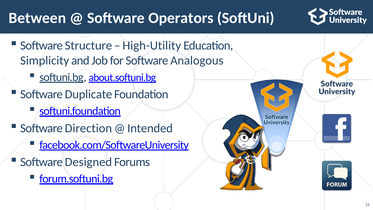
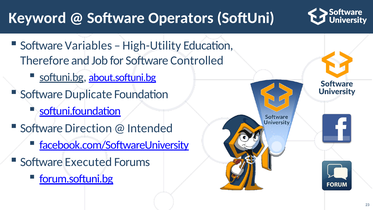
Between: Between -> Keyword
Structure: Structure -> Variables
Simplicity: Simplicity -> Therefore
Analogous: Analogous -> Controlled
Designed: Designed -> Executed
